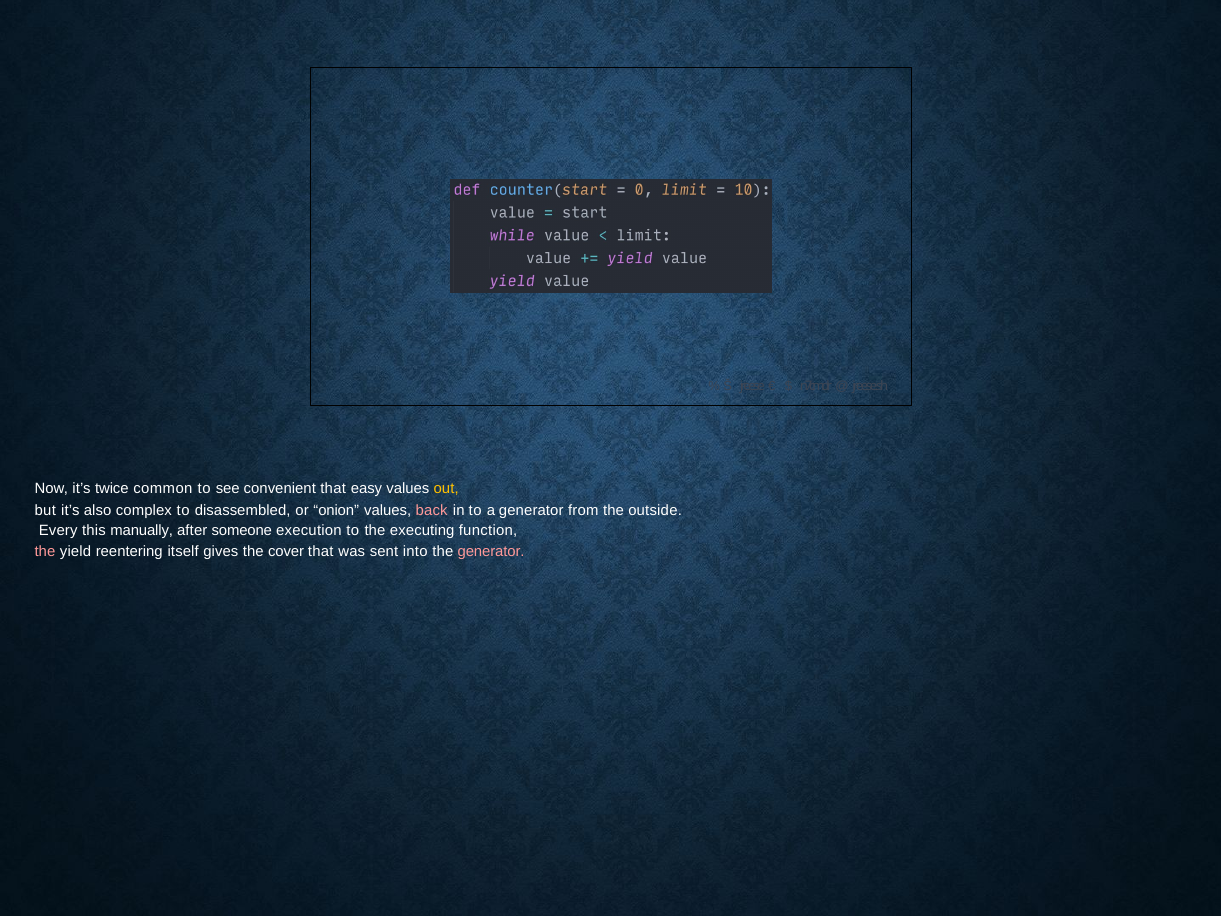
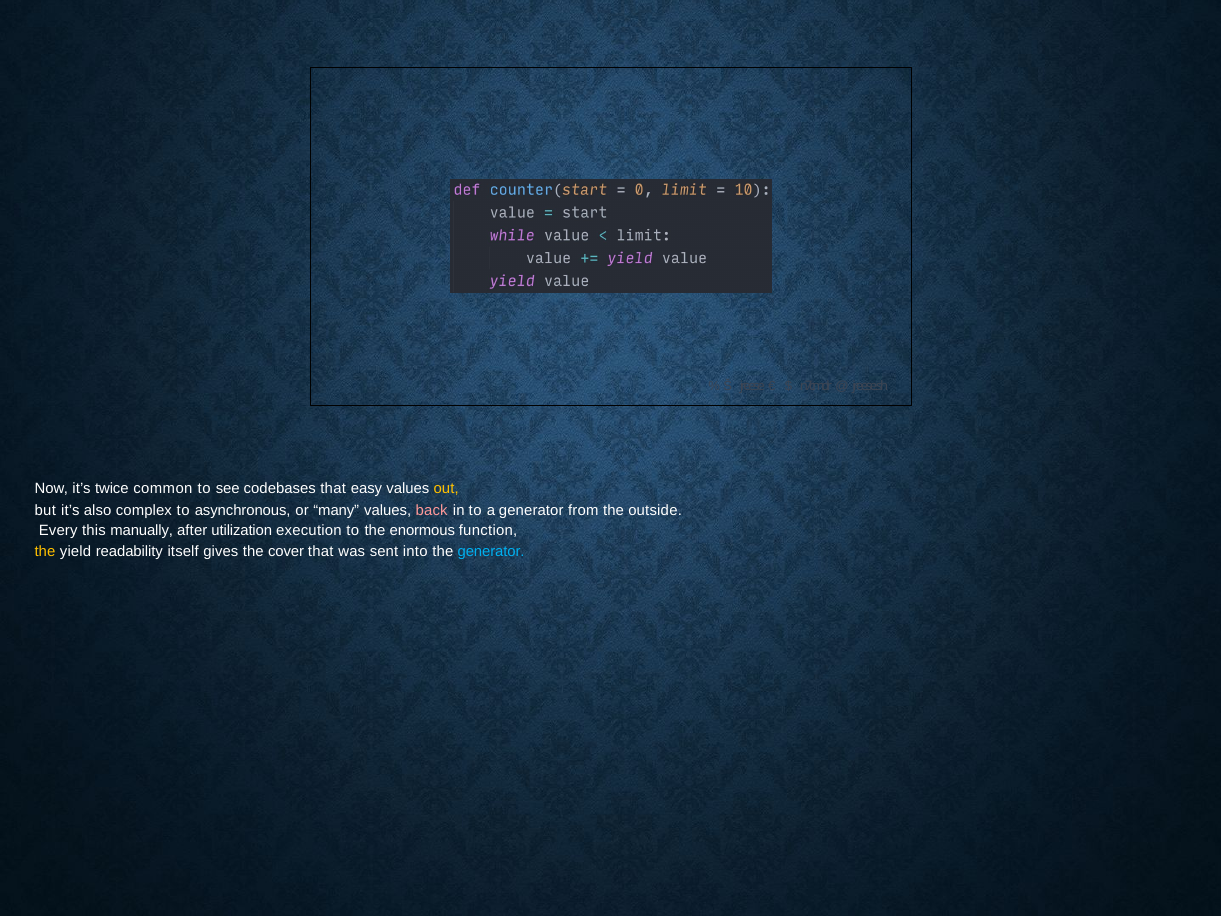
convenient: convenient -> codebases
disassembled: disassembled -> asynchronous
onion: onion -> many
someone: someone -> utilization
executing: executing -> enormous
the at (45, 552) colour: pink -> yellow
reentering: reentering -> readability
generator at (491, 552) colour: pink -> light blue
